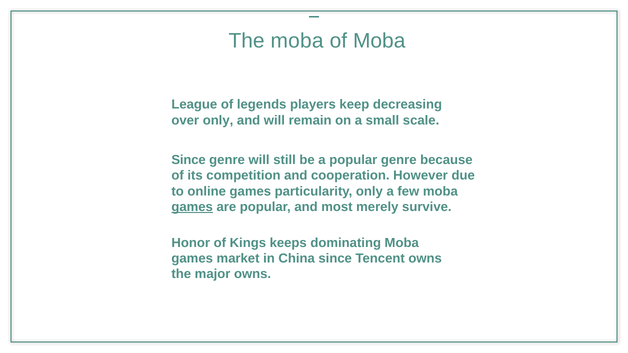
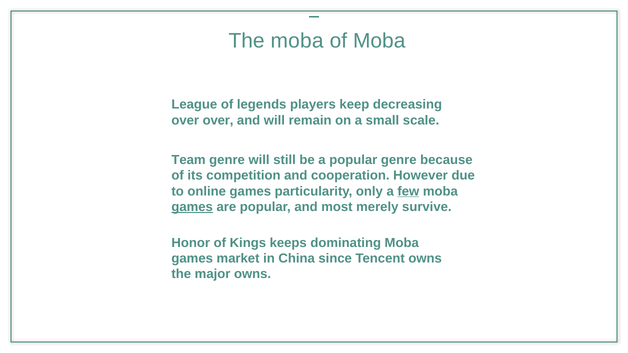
over only: only -> over
Since at (189, 160): Since -> Team
few underline: none -> present
